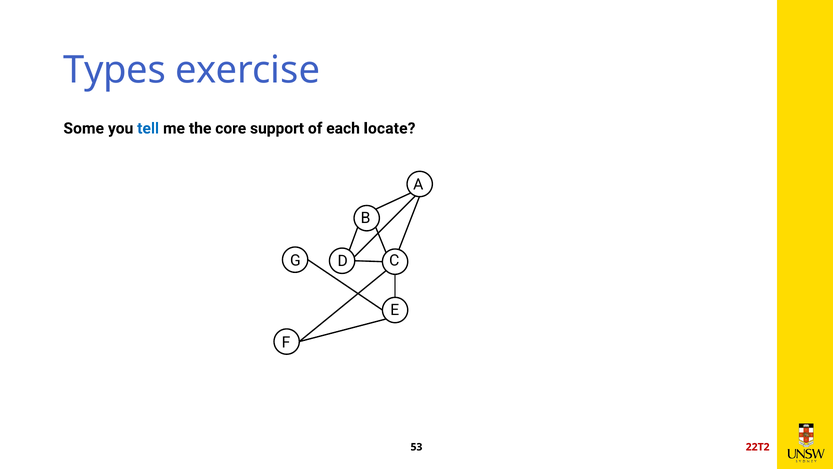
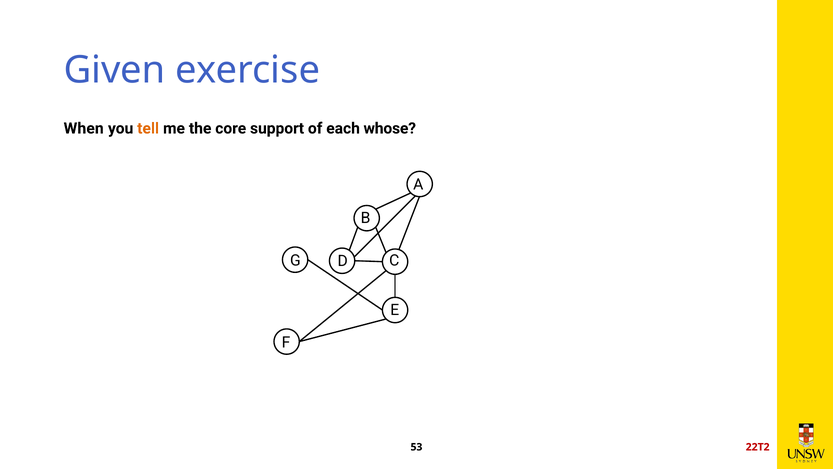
Types: Types -> Given
Some: Some -> When
tell colour: blue -> orange
locate: locate -> whose
